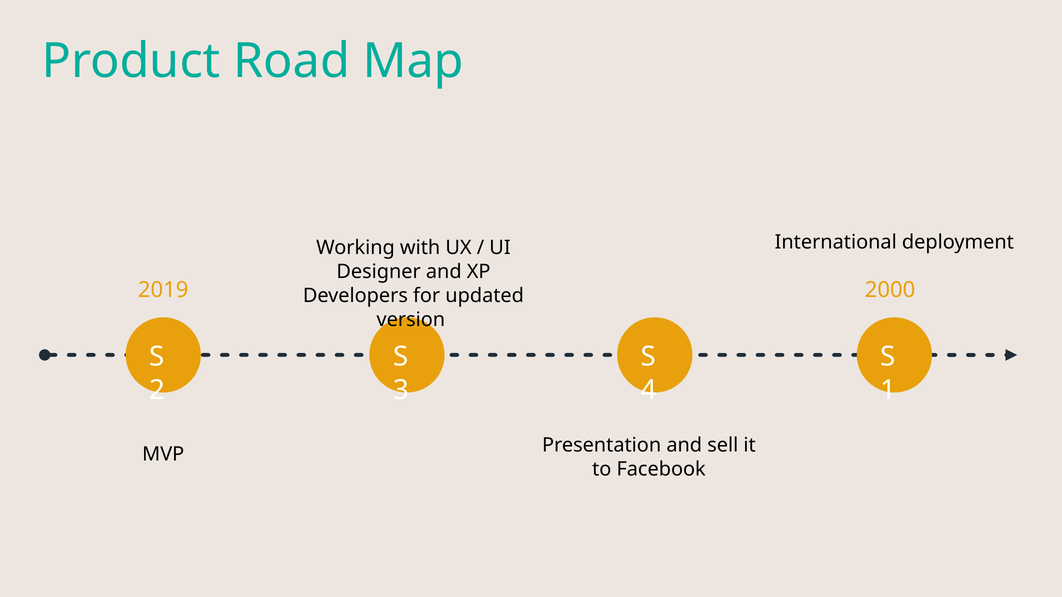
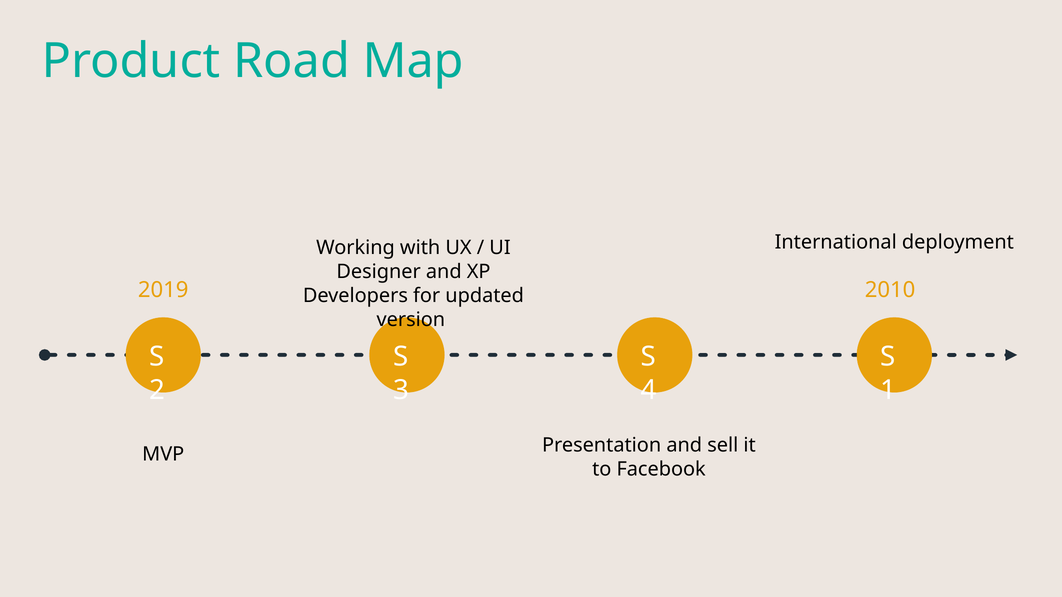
2000: 2000 -> 2010
